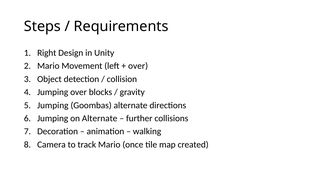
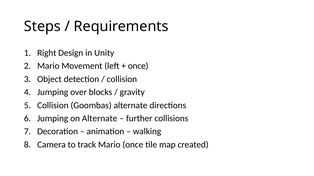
over at (138, 66): over -> once
Jumping at (53, 106): Jumping -> Collision
